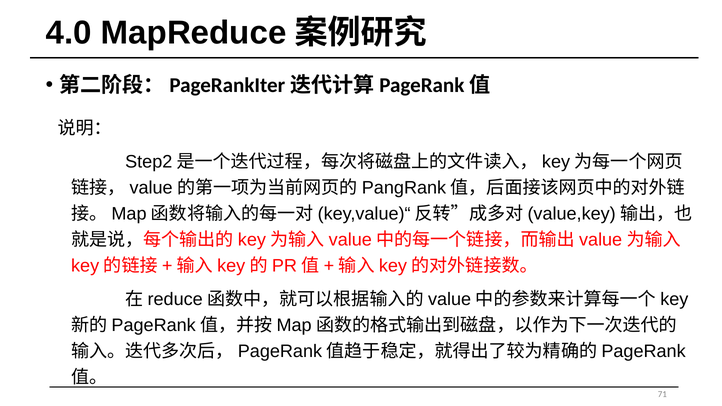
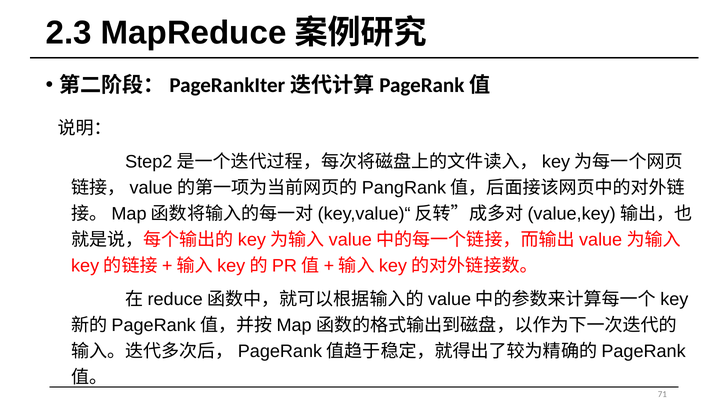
4.0: 4.0 -> 2.3
